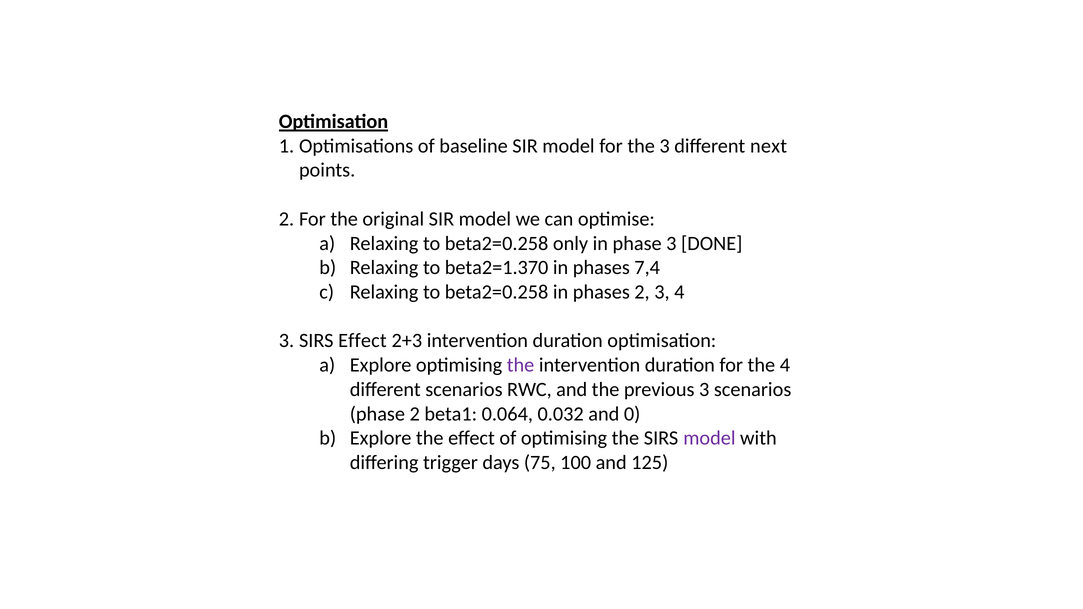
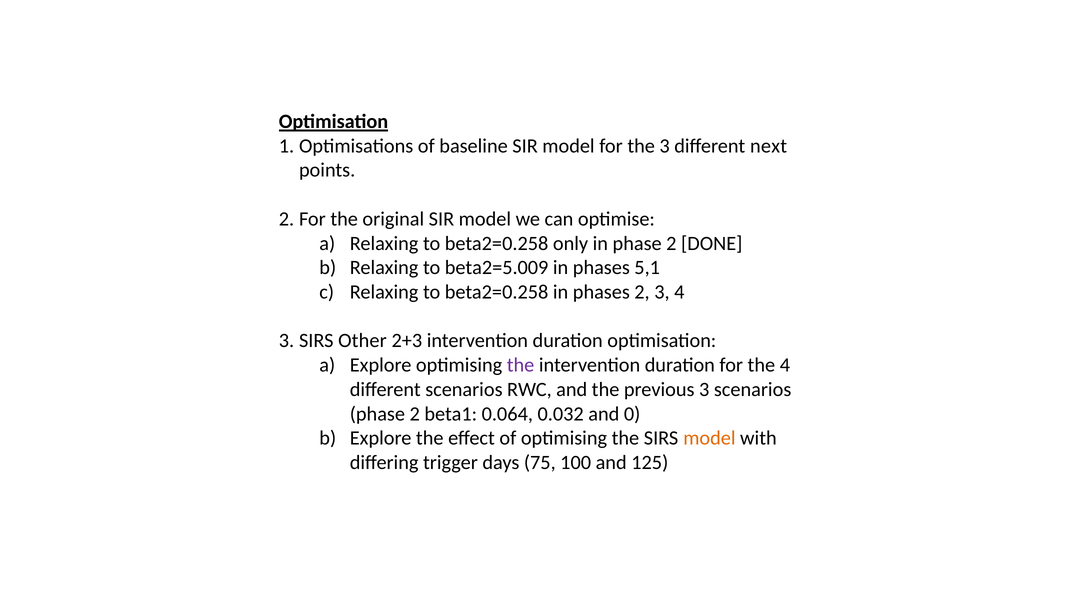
in phase 3: 3 -> 2
beta2=1.370: beta2=1.370 -> beta2=5.009
7,4: 7,4 -> 5,1
Effect at (362, 341): Effect -> Other
model at (709, 438) colour: purple -> orange
